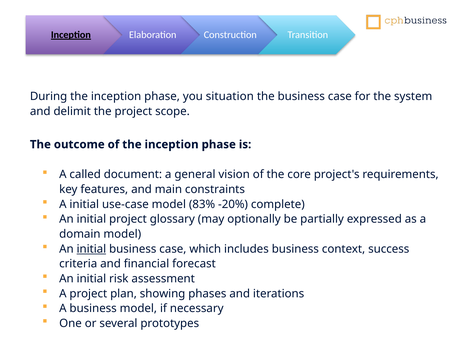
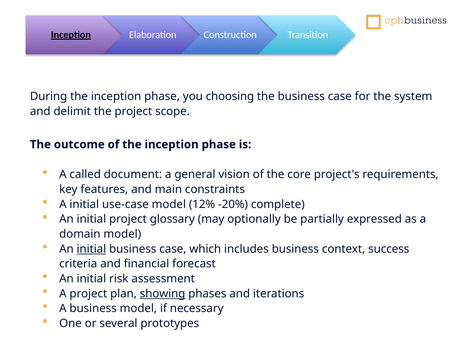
situation: situation -> choosing
83%: 83% -> 12%
showing underline: none -> present
